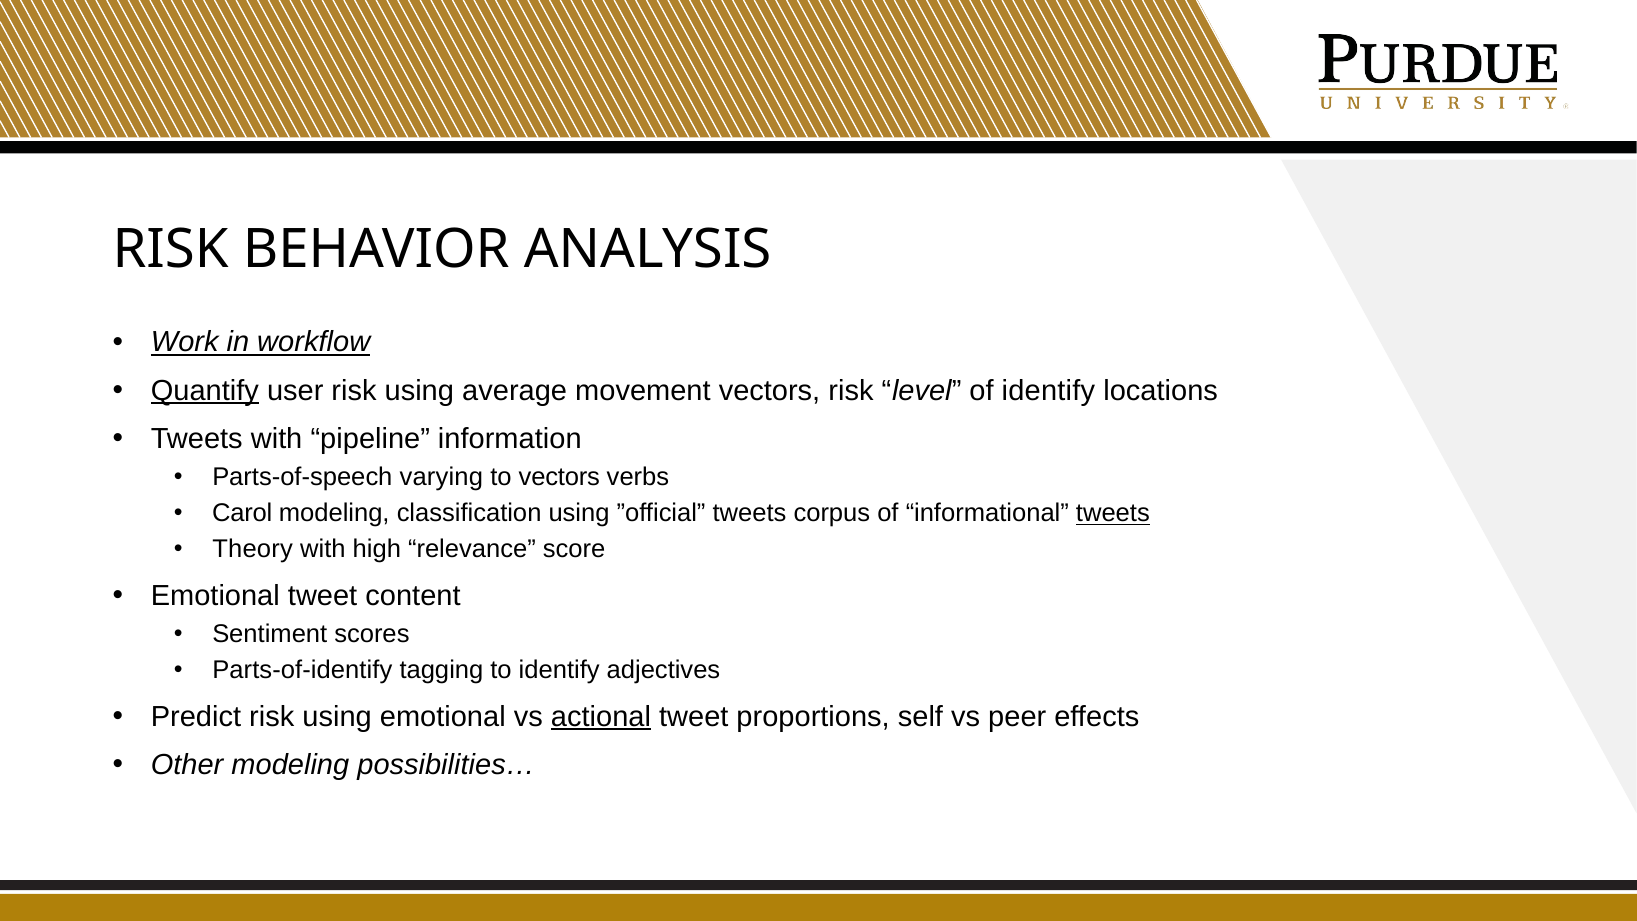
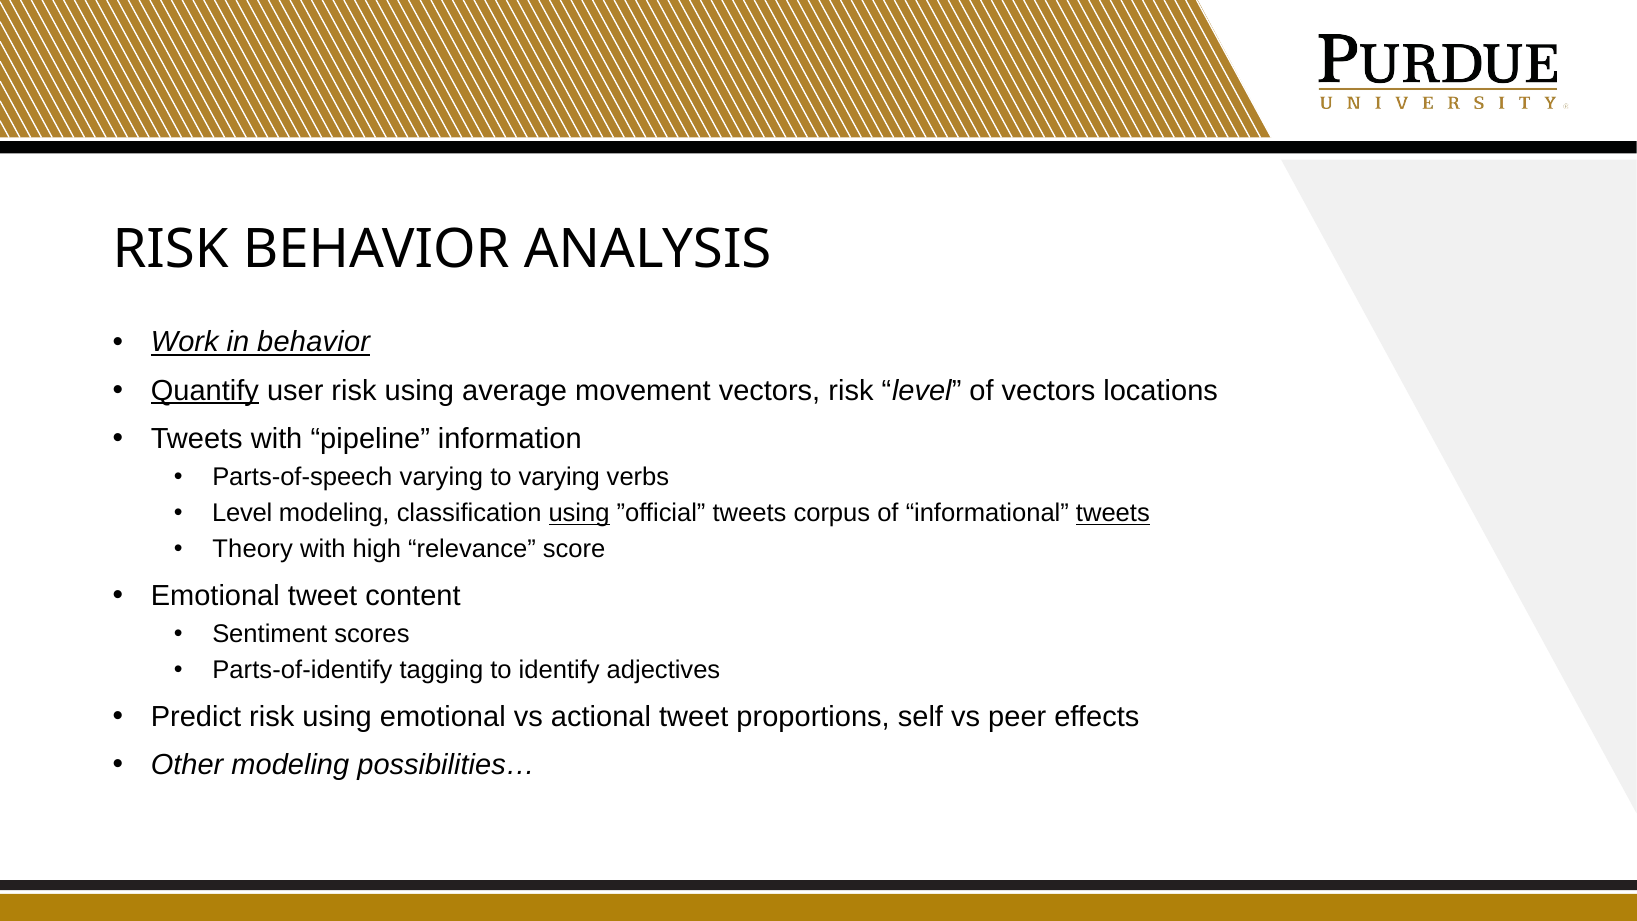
in workflow: workflow -> behavior
of identify: identify -> vectors
to vectors: vectors -> varying
Carol at (242, 513): Carol -> Level
using at (579, 513) underline: none -> present
actional underline: present -> none
